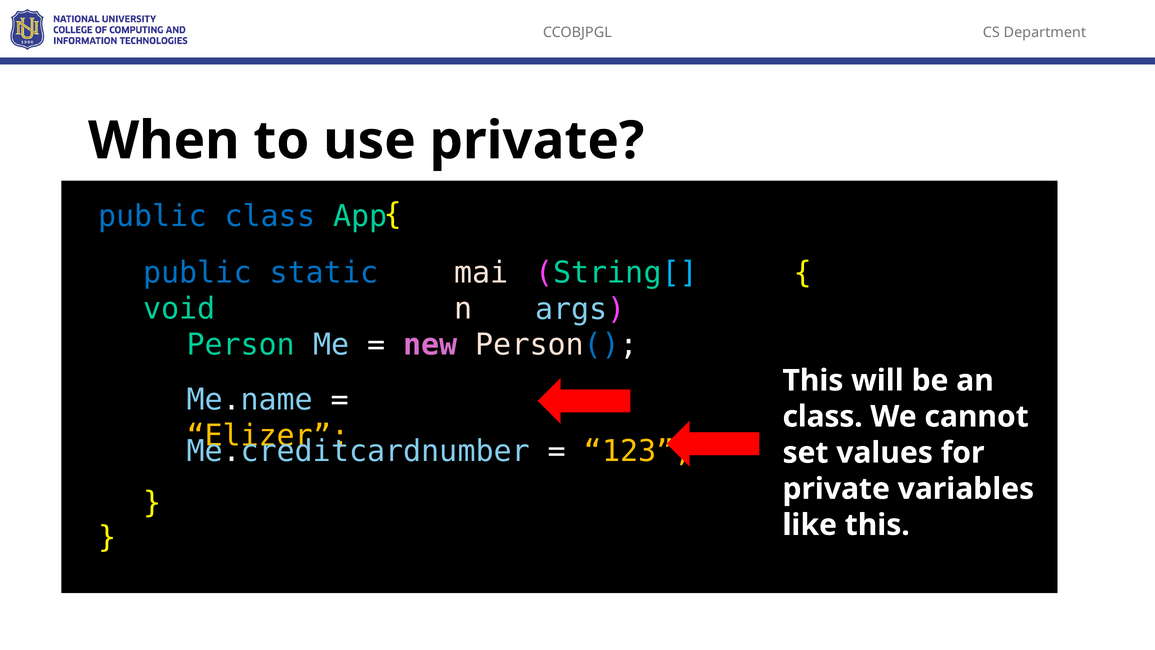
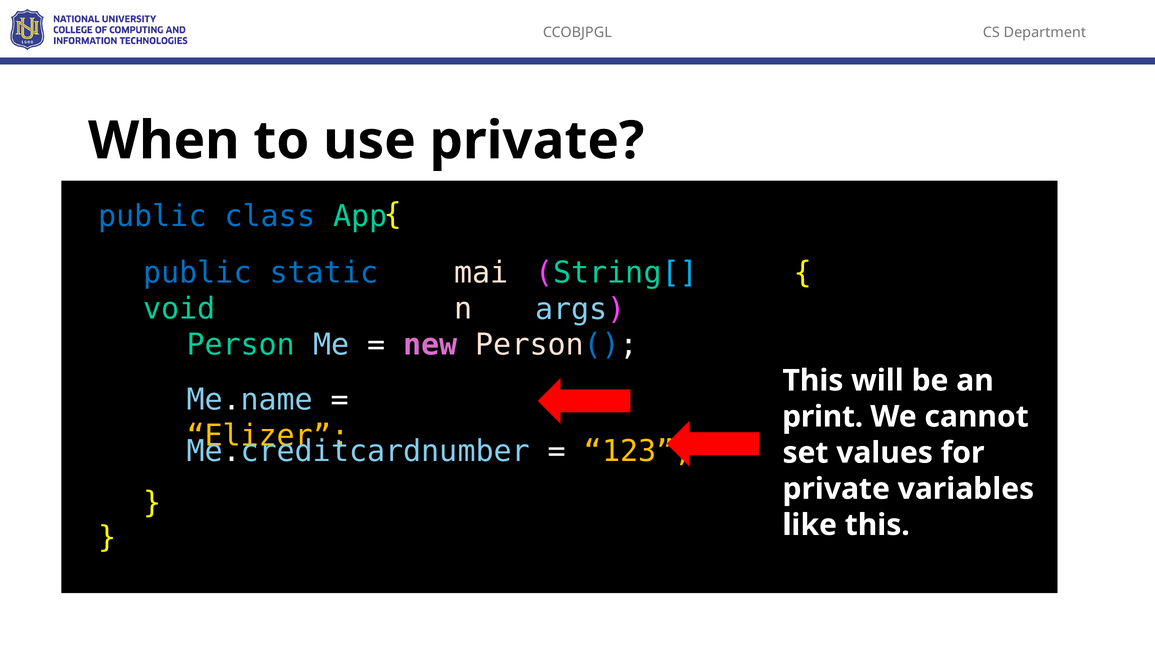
class at (823, 416): class -> print
